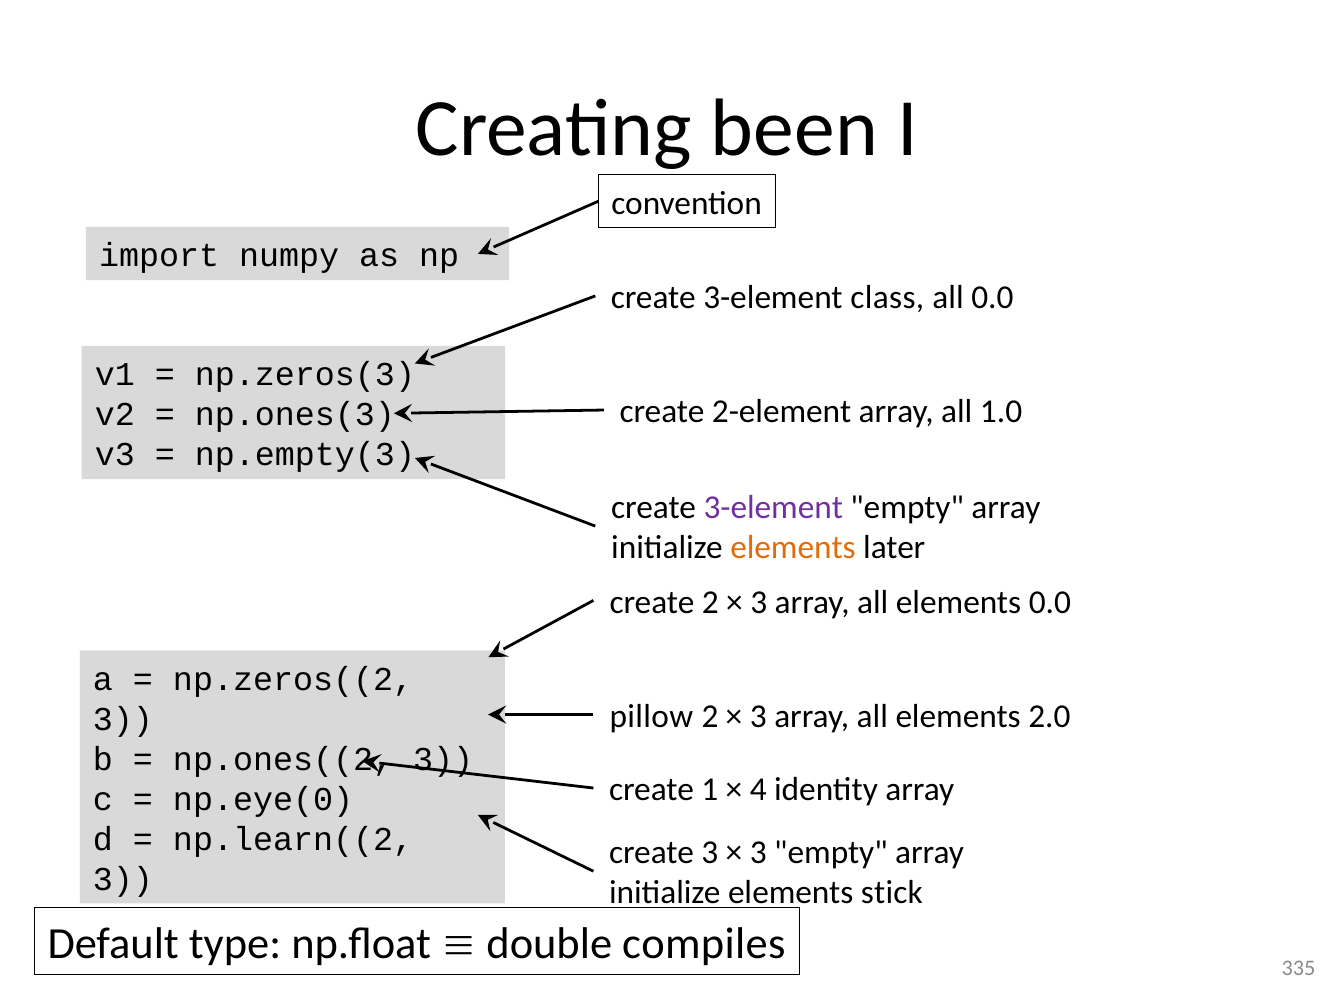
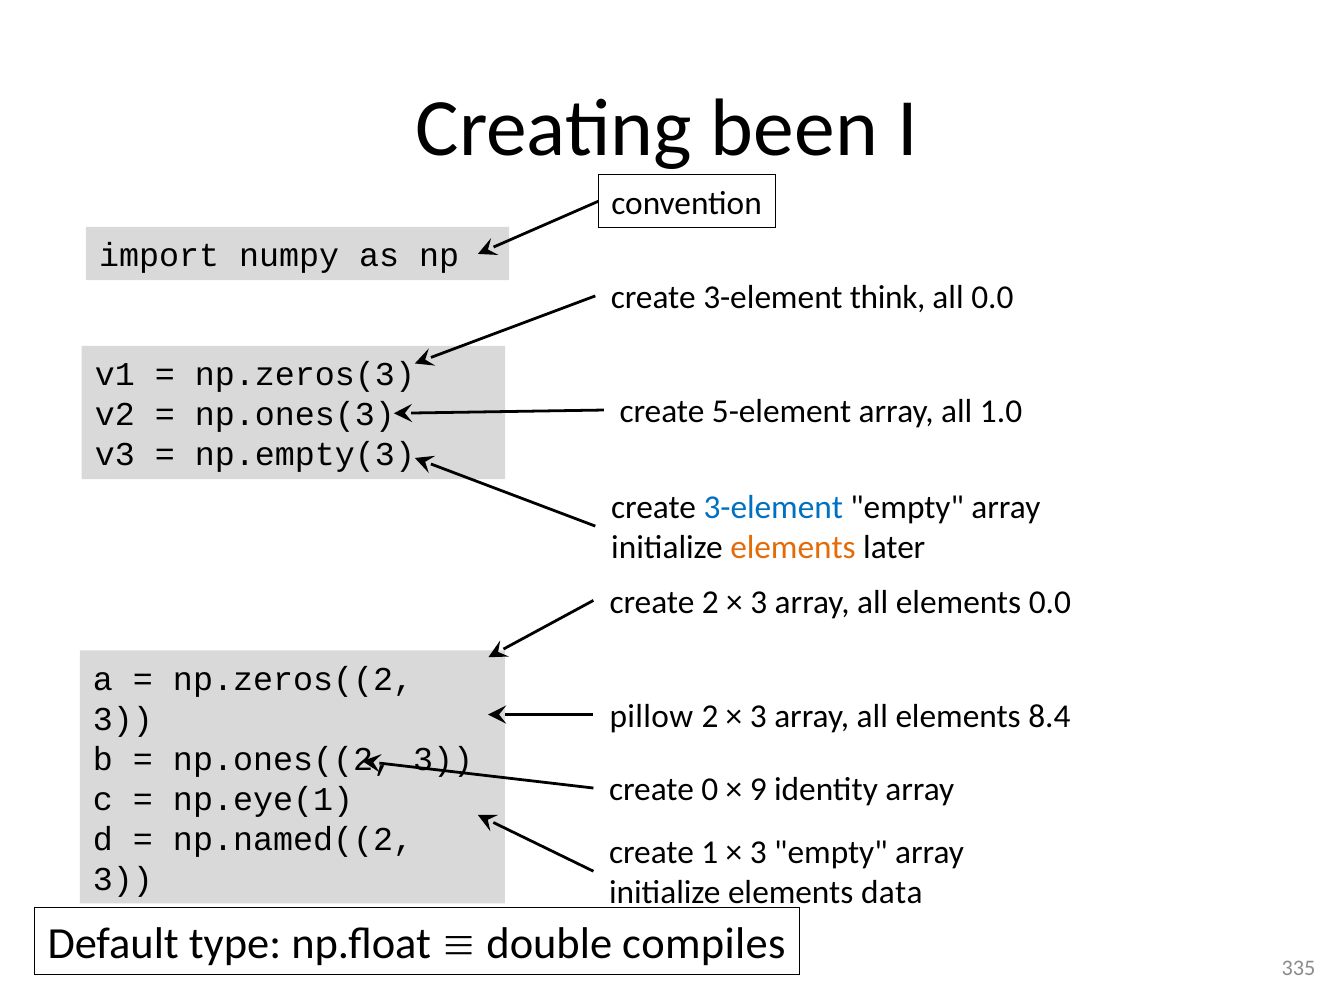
class: class -> think
2-element: 2-element -> 5-element
3-element at (773, 508) colour: purple -> blue
2.0: 2.0 -> 8.4
1: 1 -> 0
4: 4 -> 9
np.eye(0: np.eye(0 -> np.eye(1
np.learn((2: np.learn((2 -> np.named((2
create 3: 3 -> 1
stick: stick -> data
